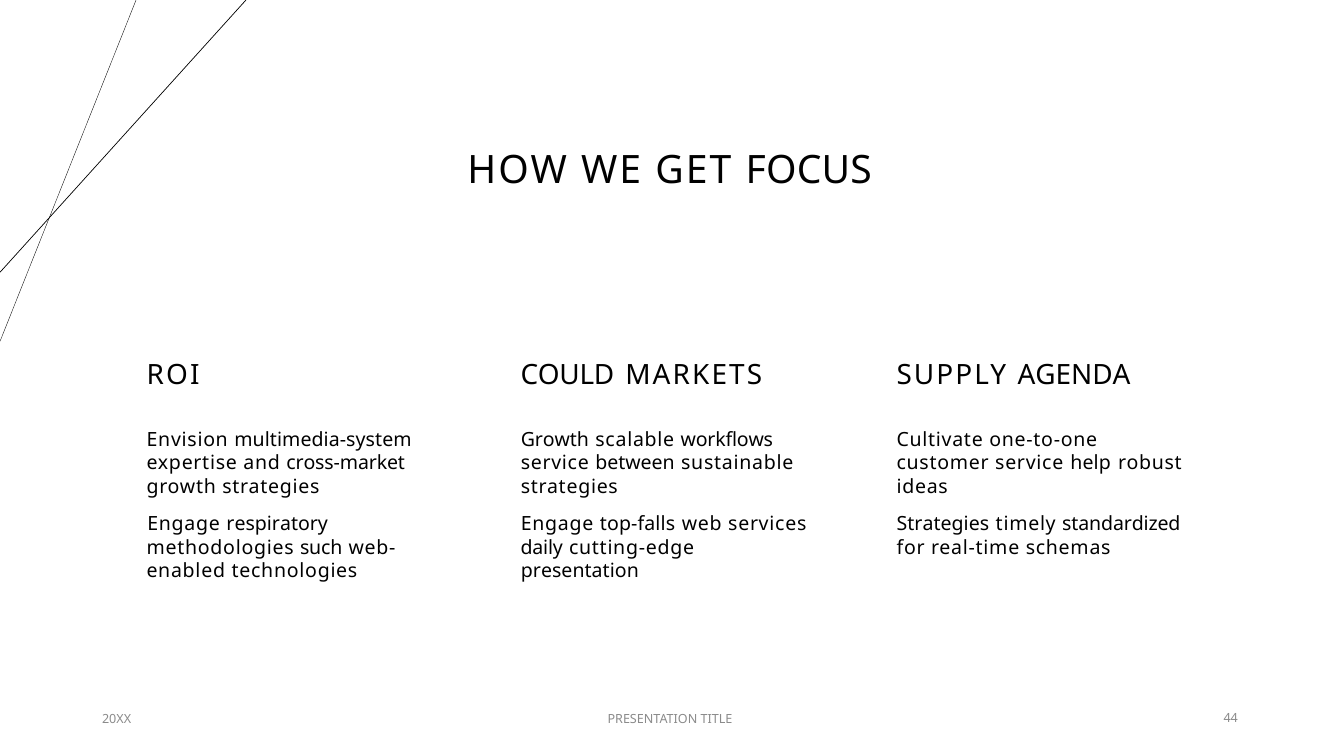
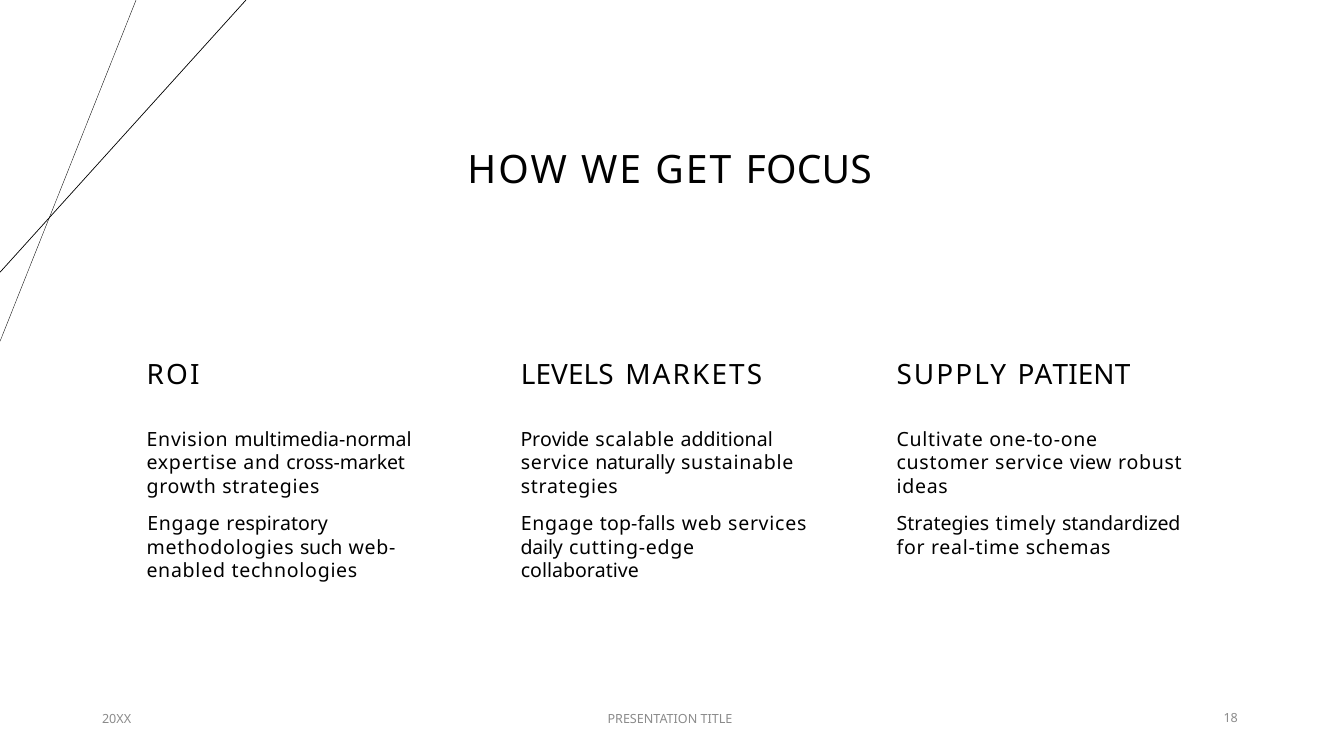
COULD: COULD -> LEVELS
AGENDA: AGENDA -> PATIENT
multimedia-system: multimedia-system -> multimedia-normal
Growth at (555, 440): Growth -> Provide
workflows: workflows -> additional
between: between -> naturally
help: help -> view
presentation at (580, 571): presentation -> collaborative
44: 44 -> 18
